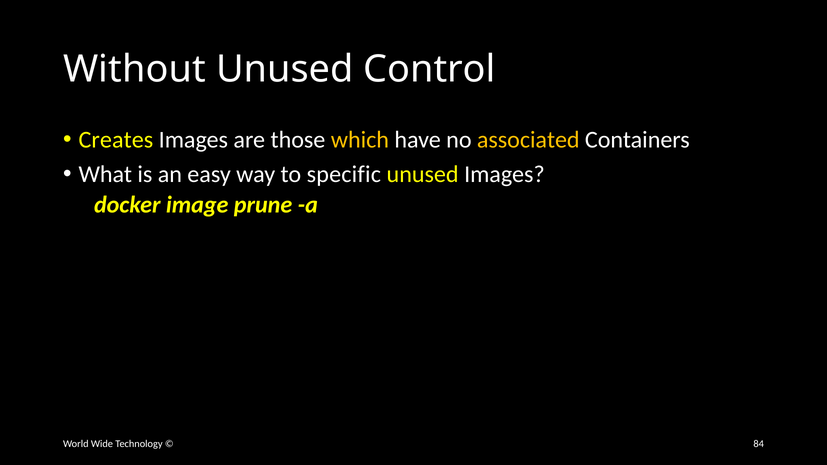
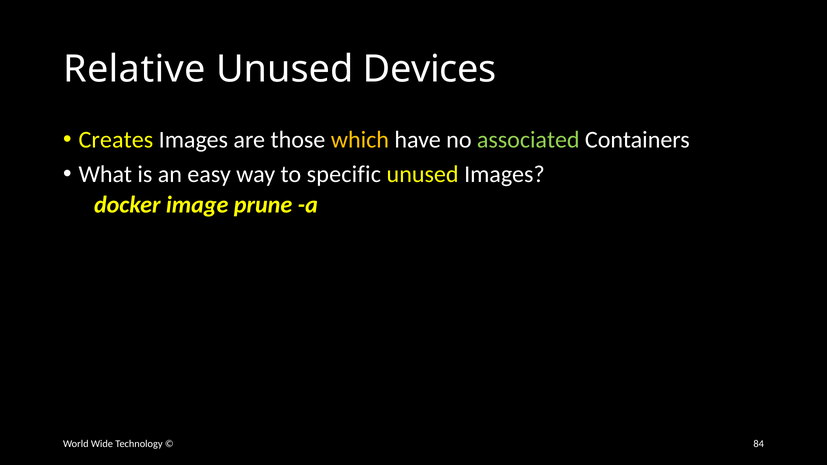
Without: Without -> Relative
Control: Control -> Devices
associated colour: yellow -> light green
